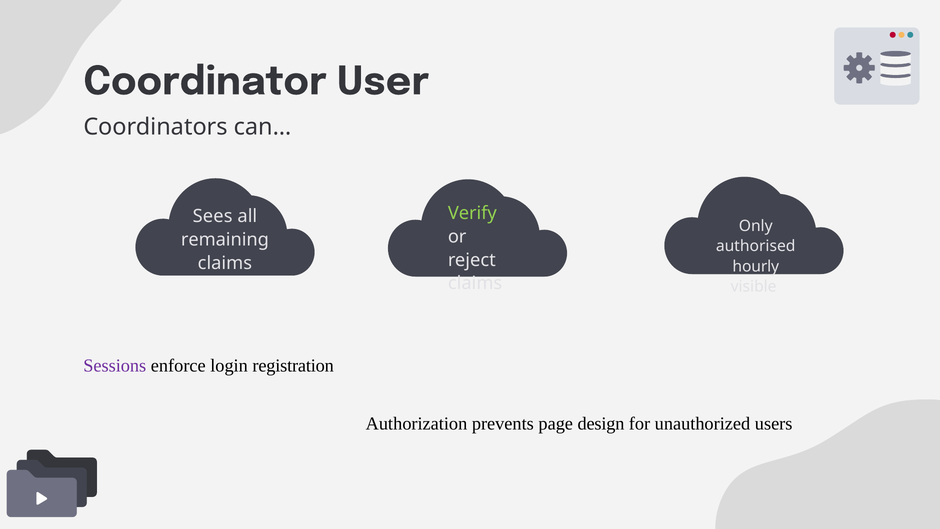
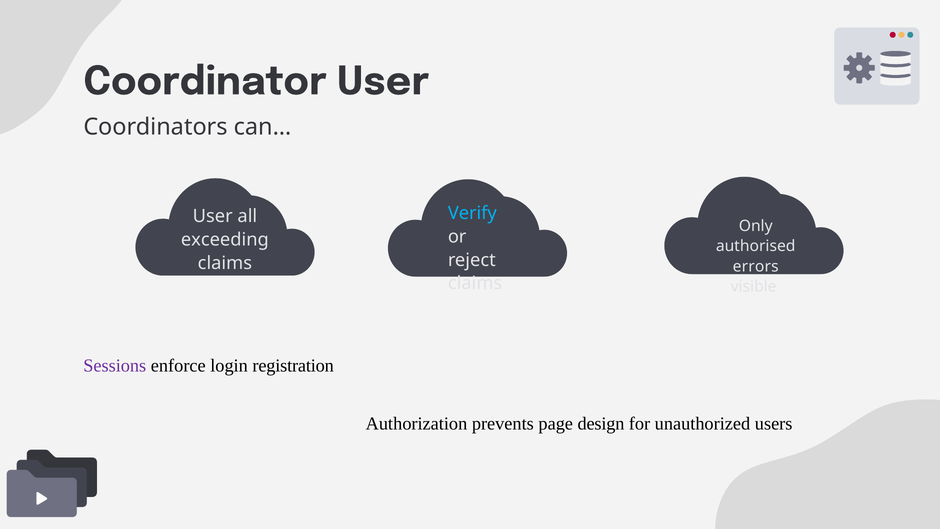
Verify colour: light green -> light blue
Sees at (213, 216): Sees -> User
remaining: remaining -> exceeding
hourly: hourly -> errors
